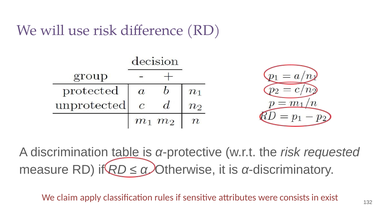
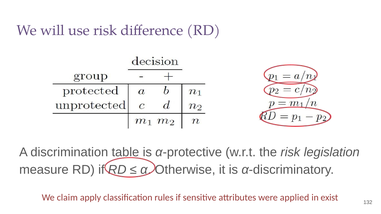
requested: requested -> legislation
consists: consists -> applied
